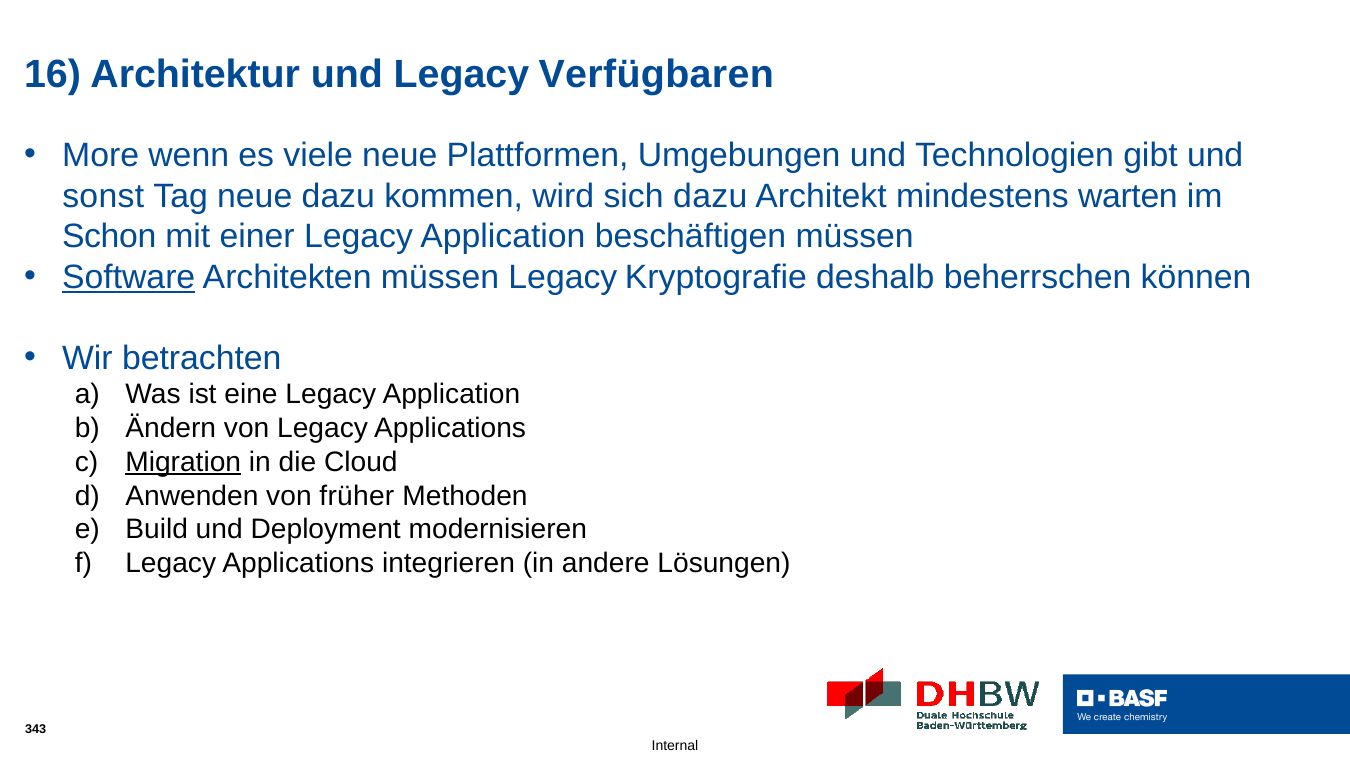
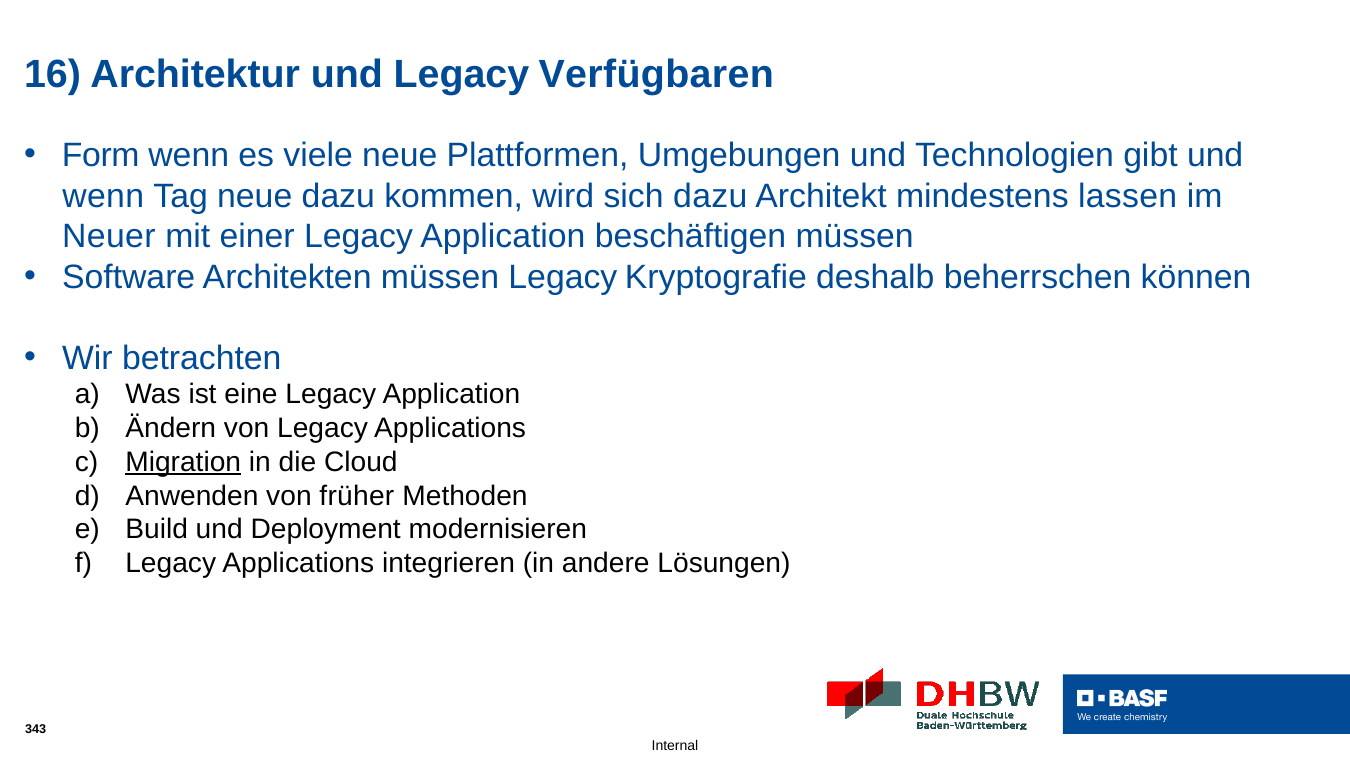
More: More -> Form
sonst at (103, 196): sonst -> wenn
warten: warten -> lassen
Schon: Schon -> Neuer
Software underline: present -> none
